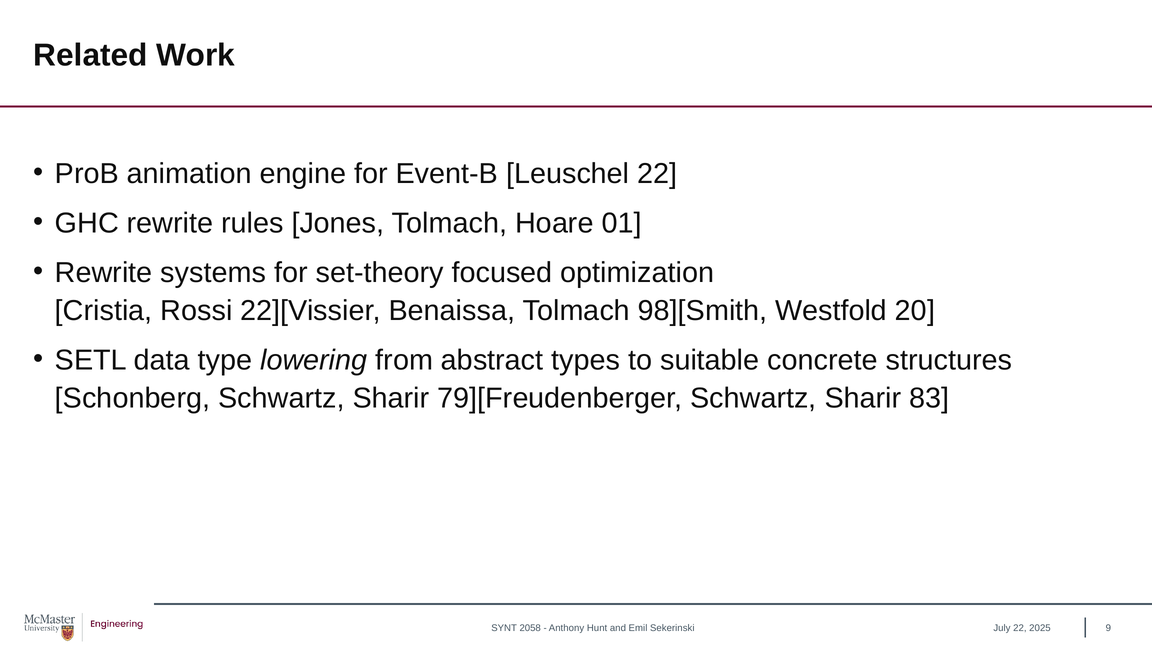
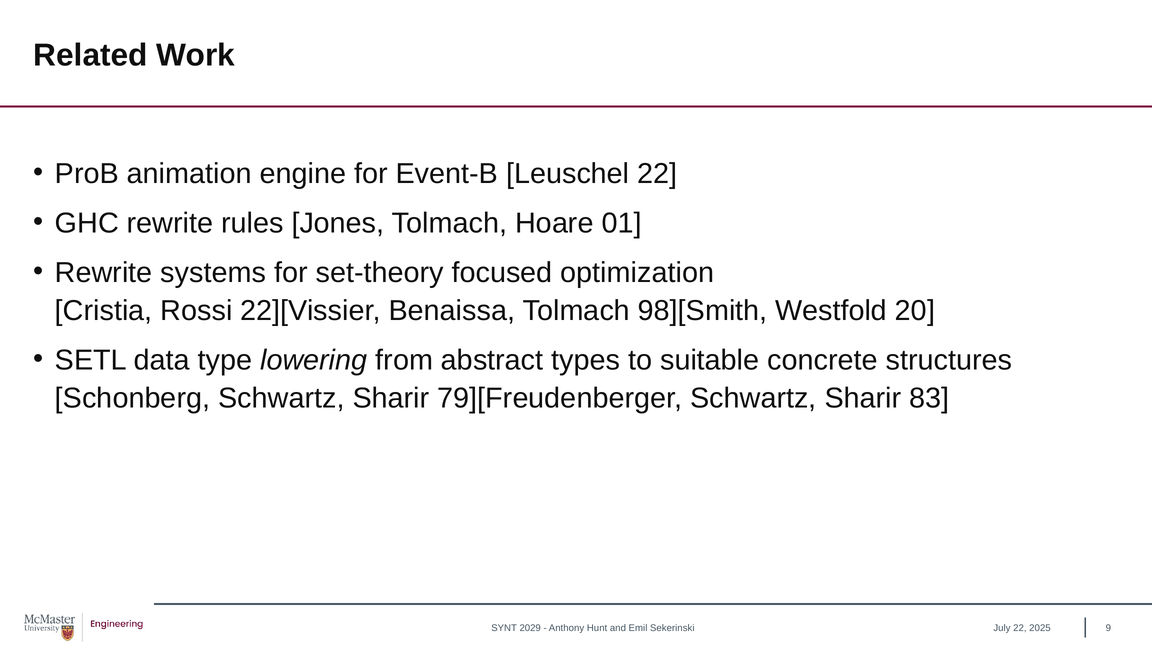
2058: 2058 -> 2029
